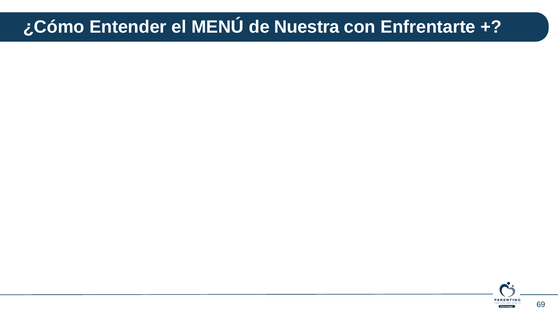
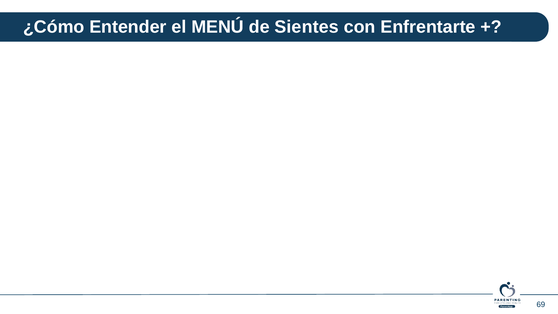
Nuestra: Nuestra -> Sientes
